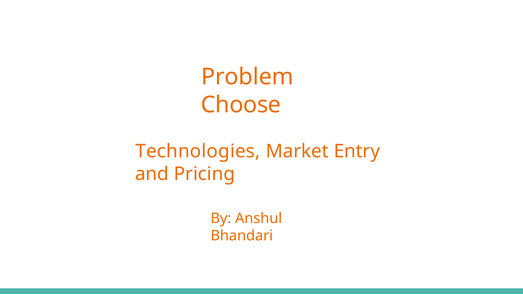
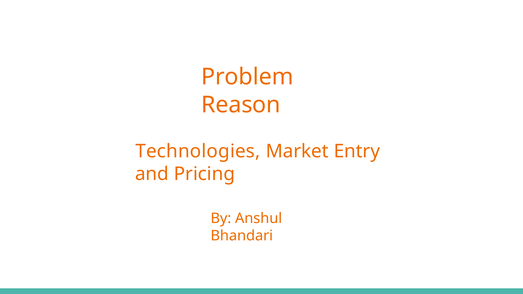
Choose: Choose -> Reason
